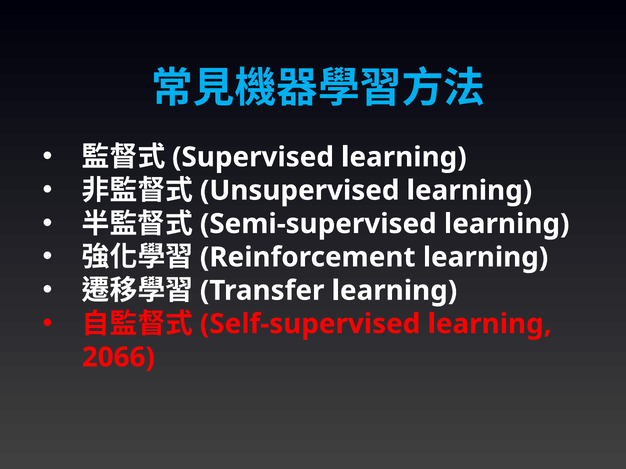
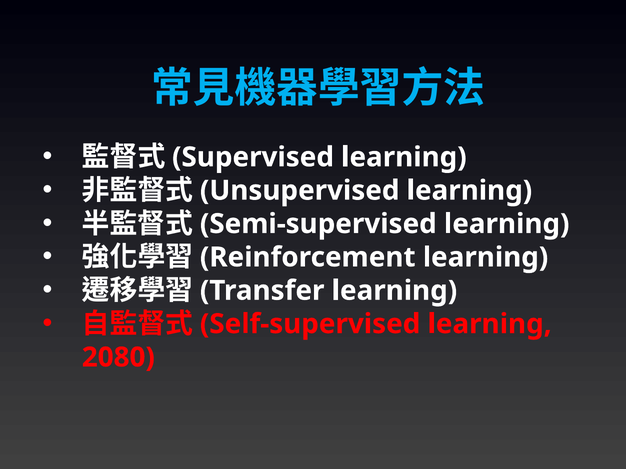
2066: 2066 -> 2080
